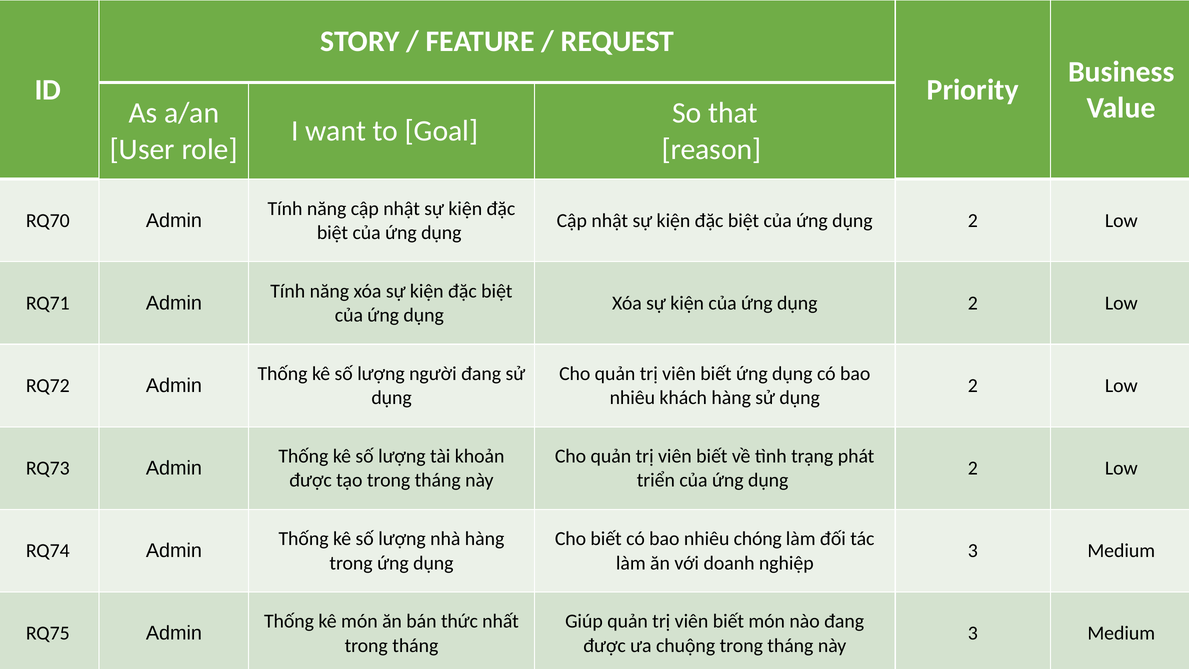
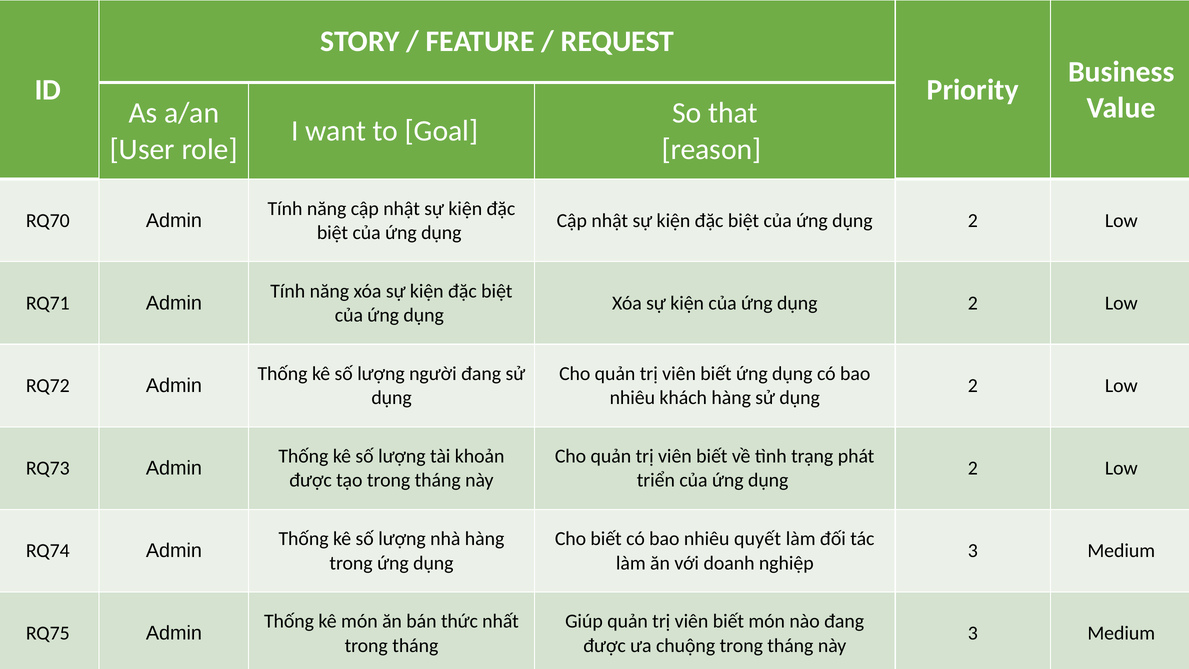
chóng: chóng -> quyết
